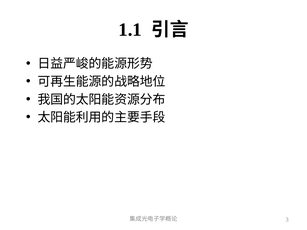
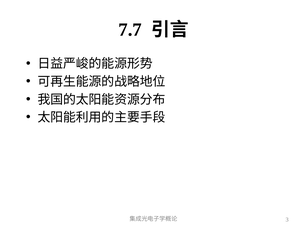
1.1: 1.1 -> 7.7
